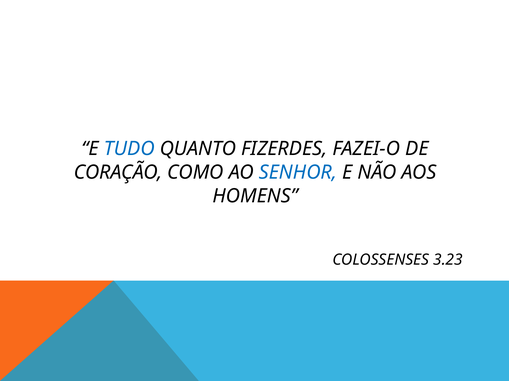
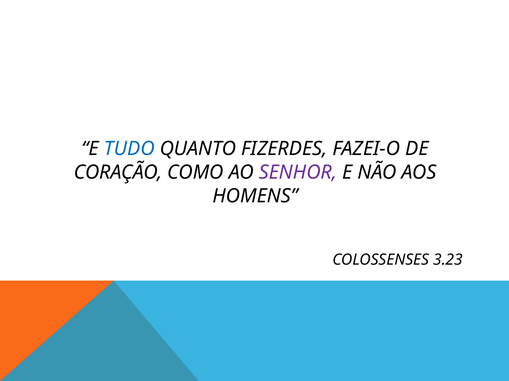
SENHOR colour: blue -> purple
